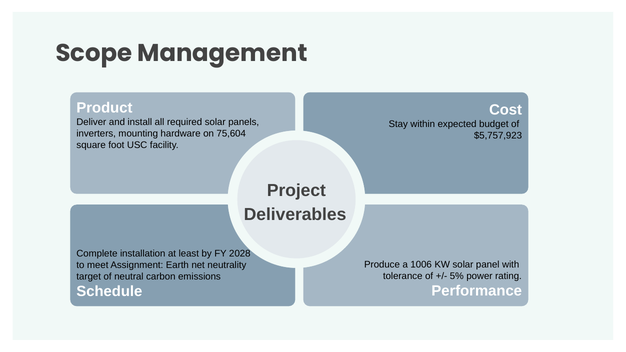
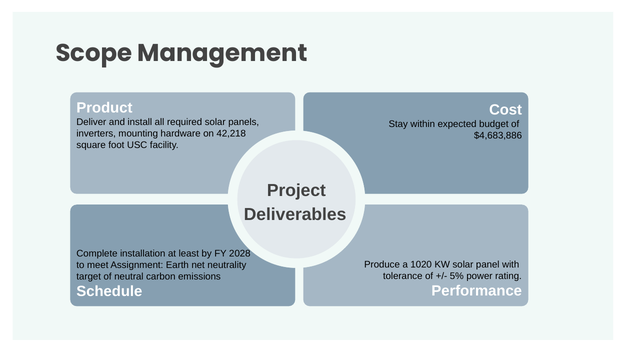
75,604: 75,604 -> 42,218
$5,757,923: $5,757,923 -> $4,683,886
1006: 1006 -> 1020
